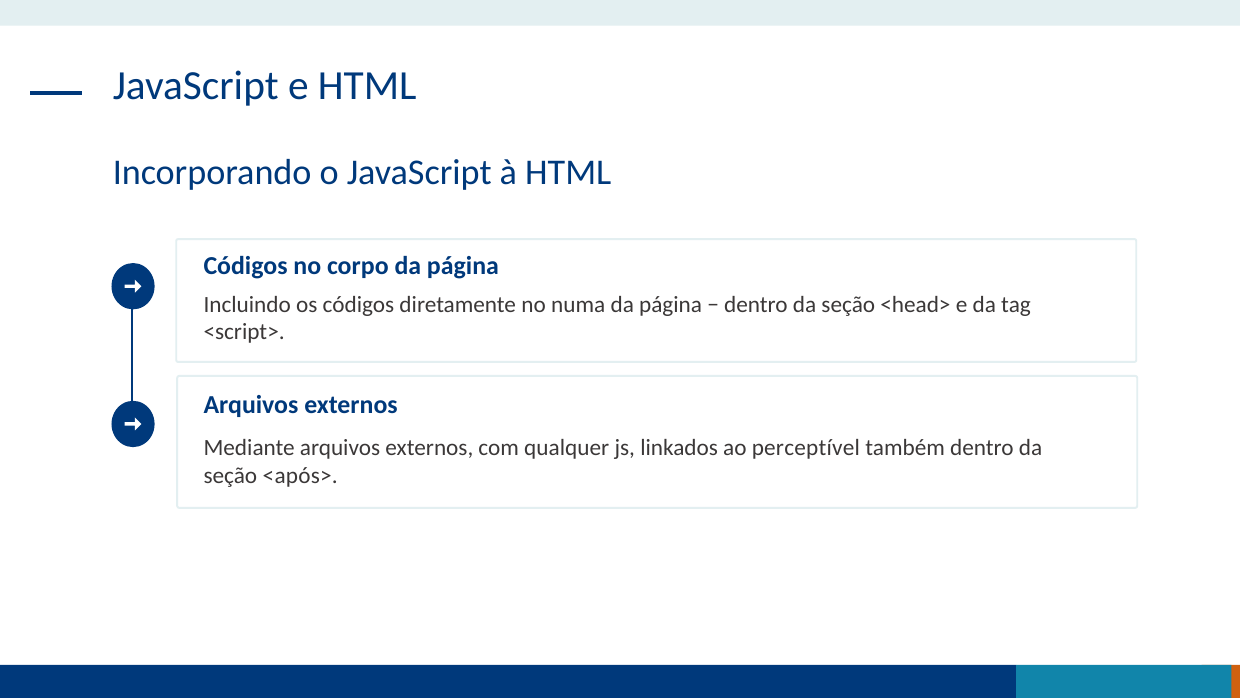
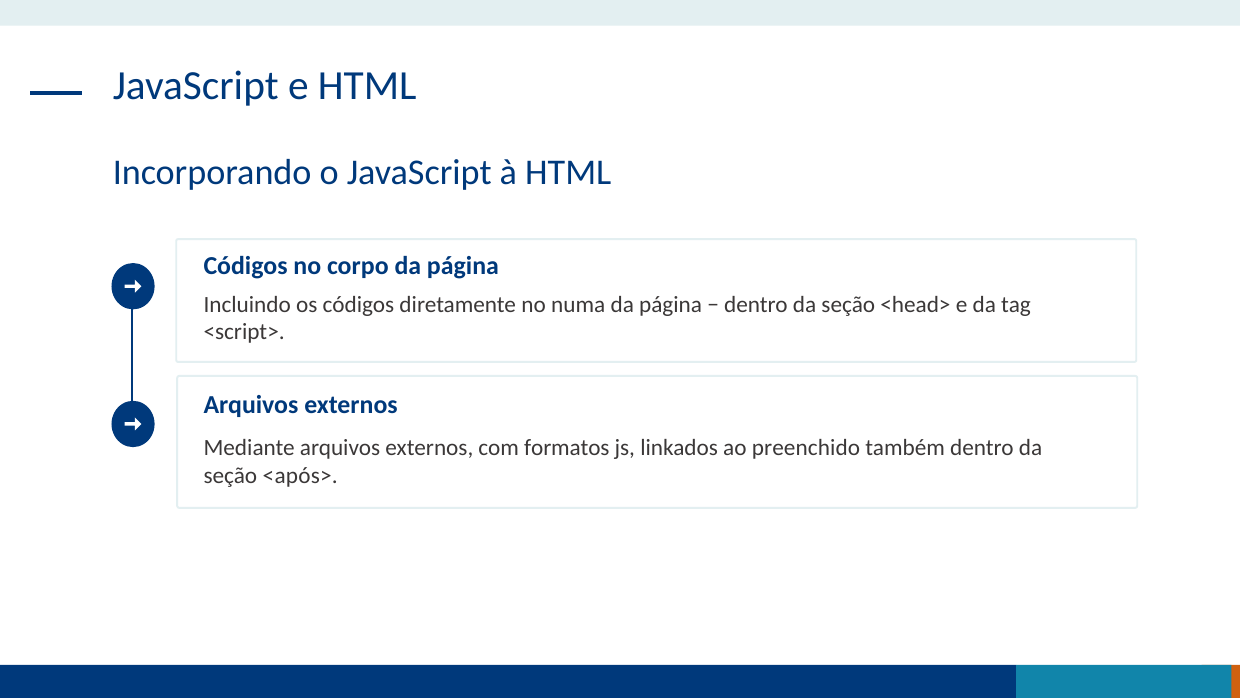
qualquer: qualquer -> formatos
perceptível: perceptível -> preenchido
